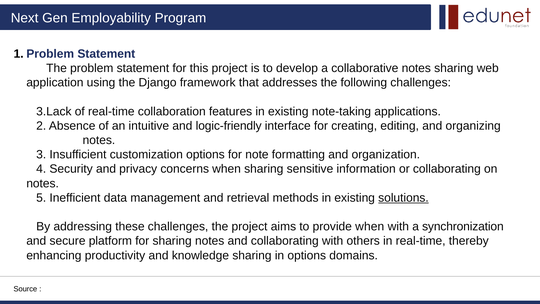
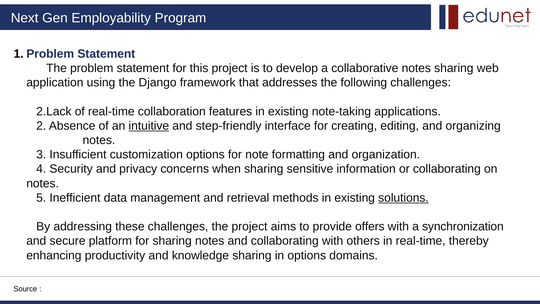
3.Lack: 3.Lack -> 2.Lack
intuitive underline: none -> present
logic-friendly: logic-friendly -> step-friendly
provide when: when -> offers
